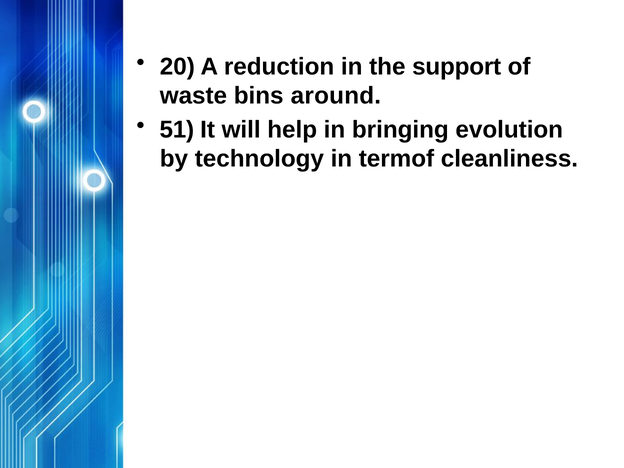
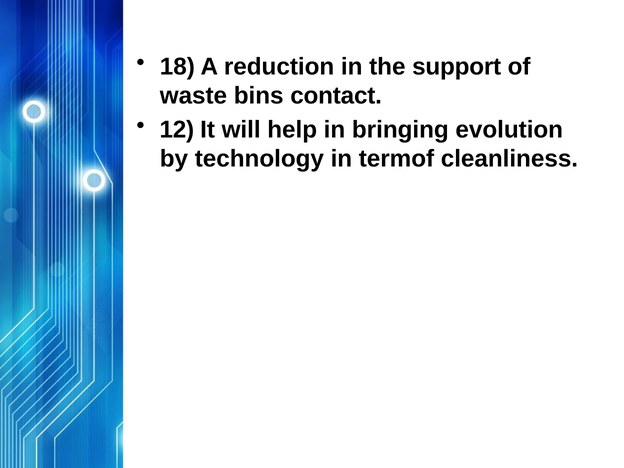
20: 20 -> 18
around: around -> contact
51: 51 -> 12
